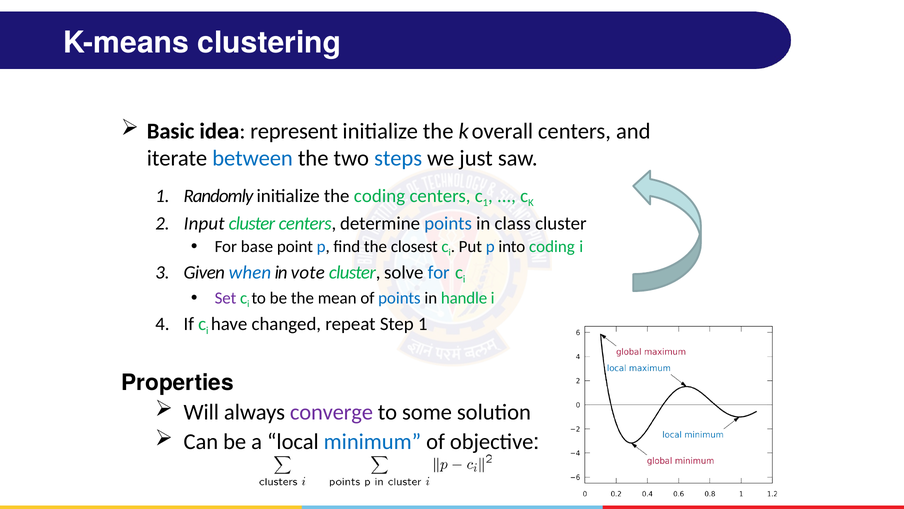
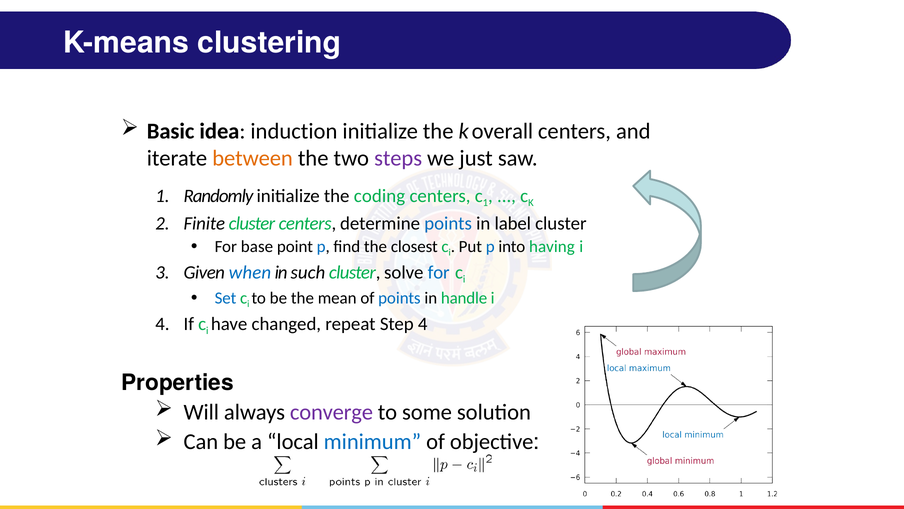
represent: represent -> induction
between colour: blue -> orange
steps colour: blue -> purple
Input: Input -> Finite
class: class -> label
into coding: coding -> having
vote: vote -> such
Set colour: purple -> blue
Step 1: 1 -> 4
